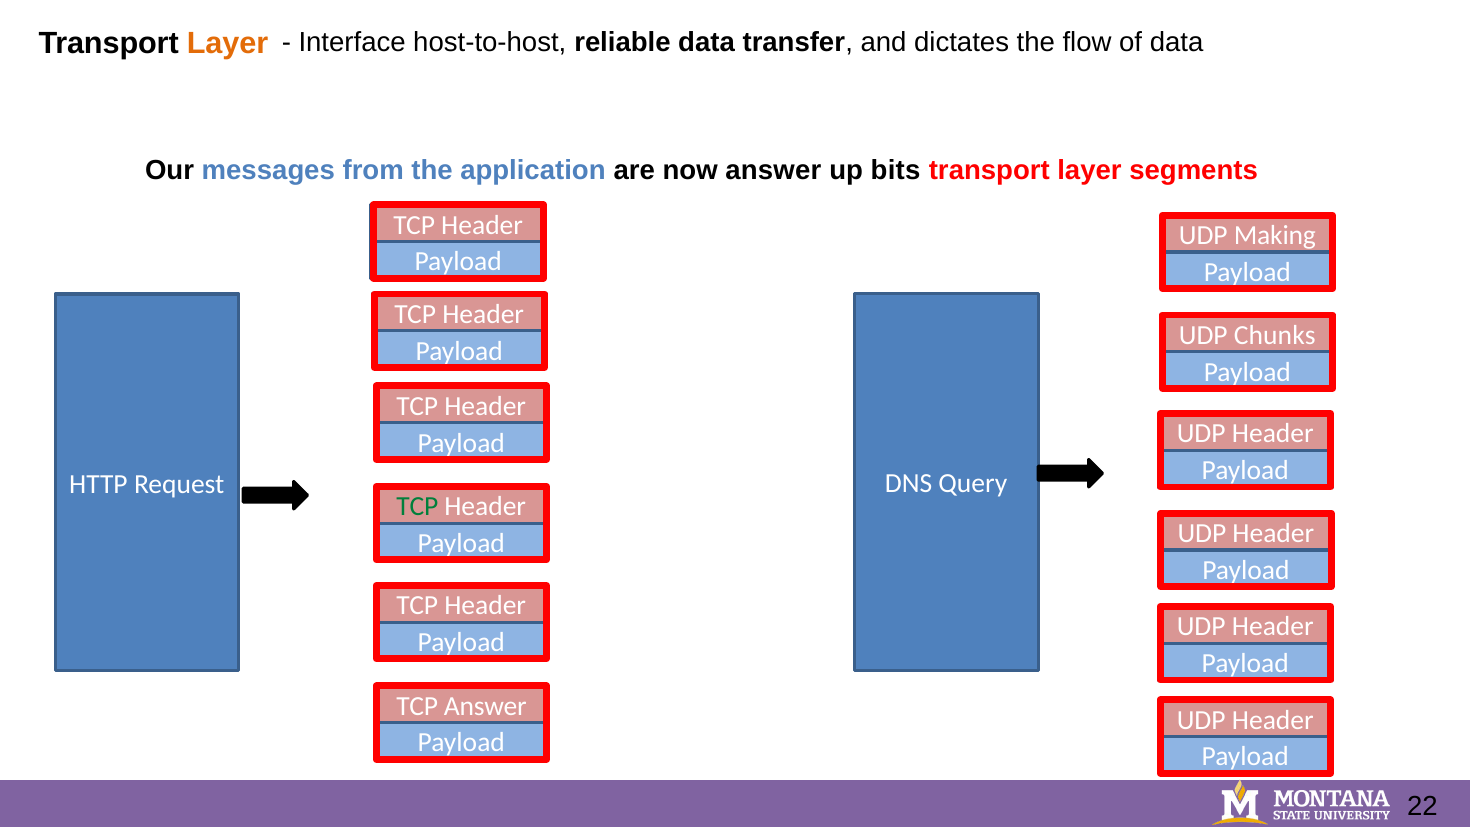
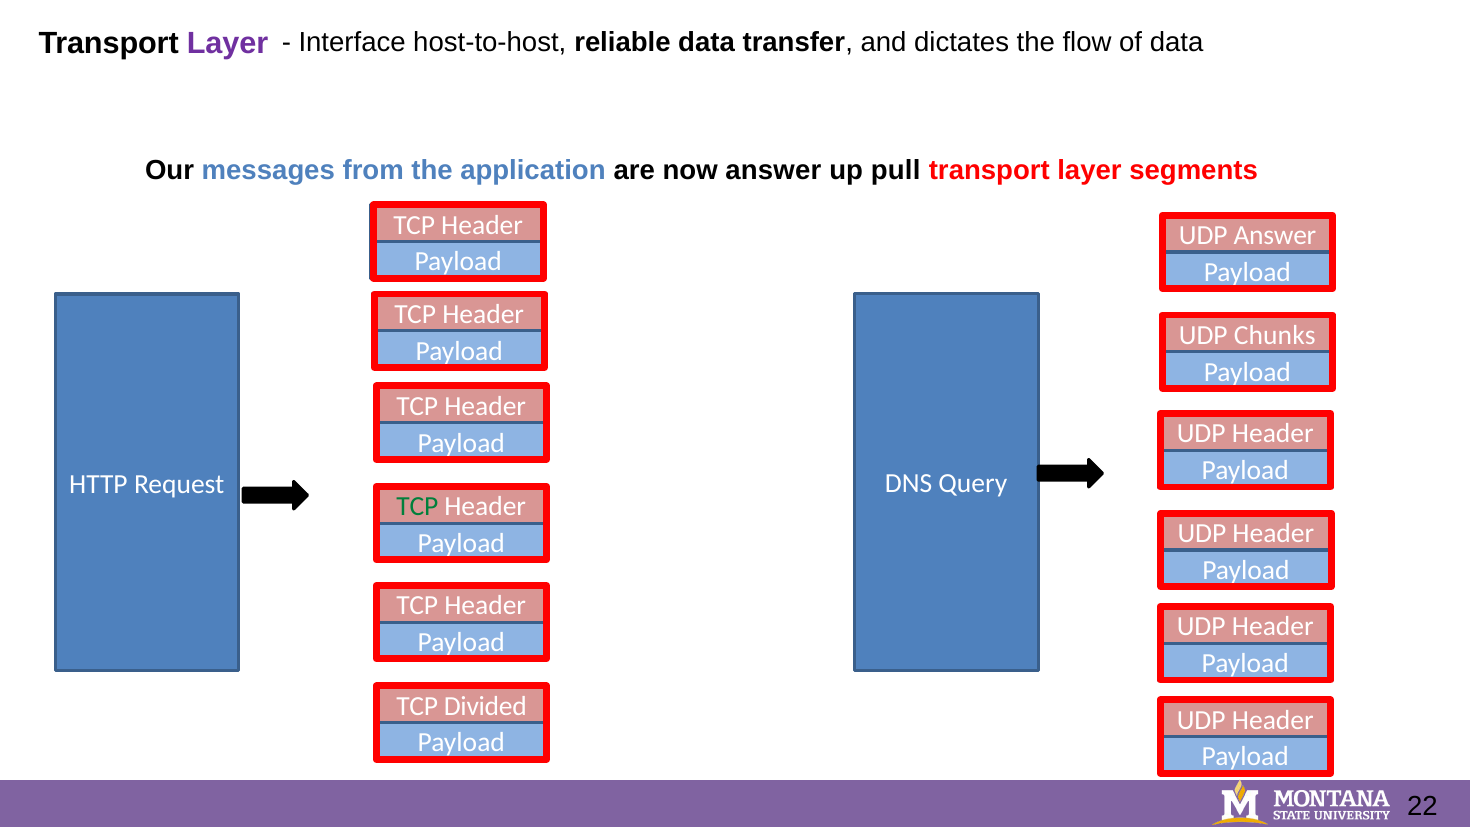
Layer at (228, 44) colour: orange -> purple
bits: bits -> pull
UDP Making: Making -> Answer
TCP Answer: Answer -> Divided
